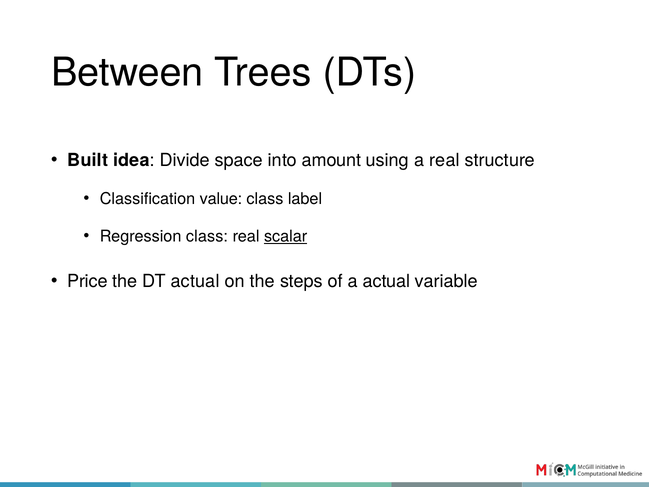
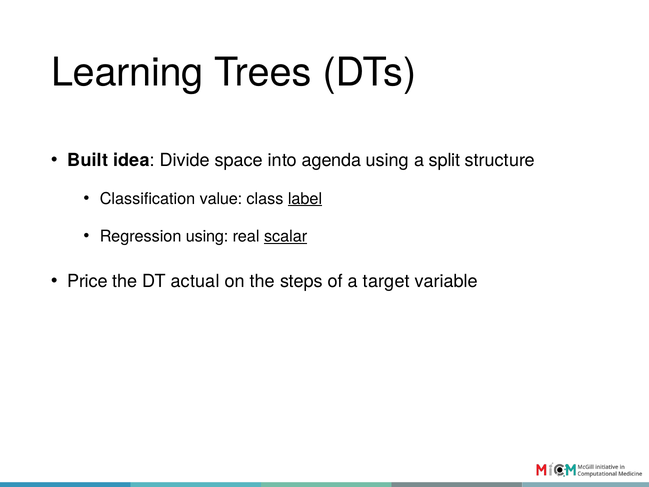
Between: Between -> Learning
amount: amount -> agenda
a real: real -> split
label underline: none -> present
Regression class: class -> using
a actual: actual -> target
